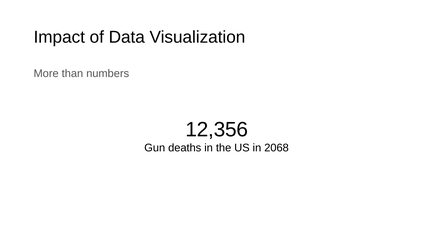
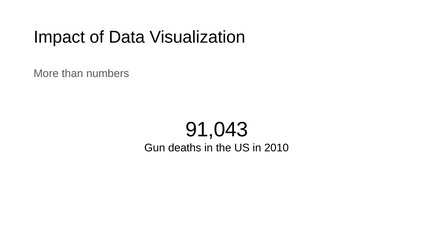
12,356: 12,356 -> 91,043
2068: 2068 -> 2010
